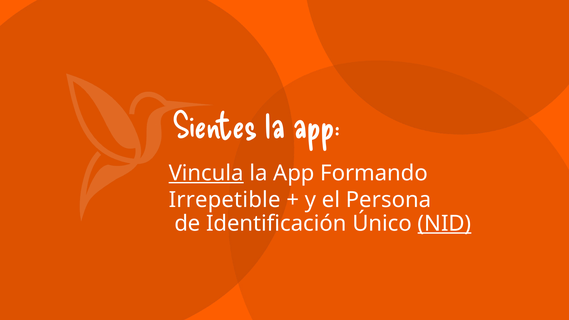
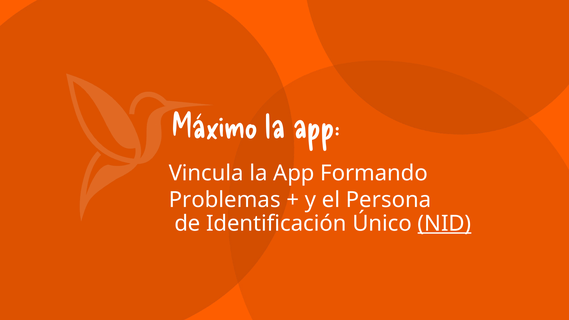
Sientes: Sientes -> Máximo
Vincula underline: present -> none
Irrepetible: Irrepetible -> Problemas
